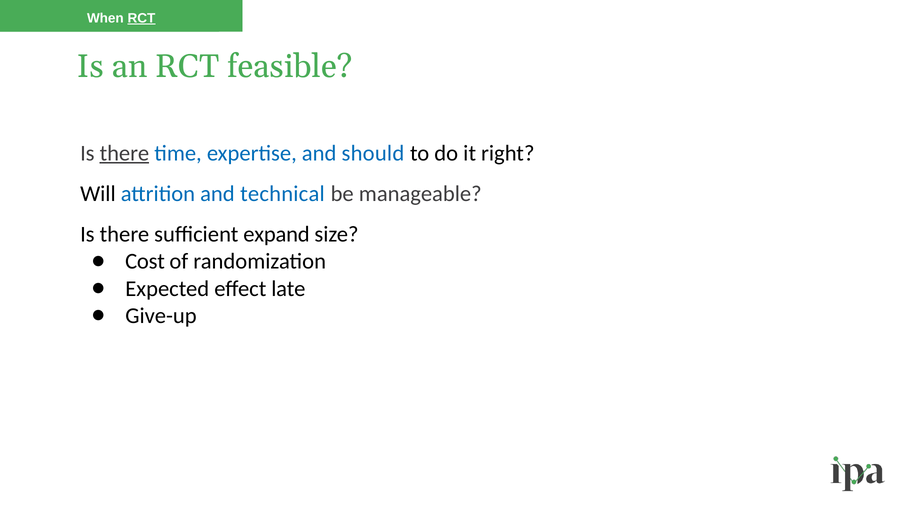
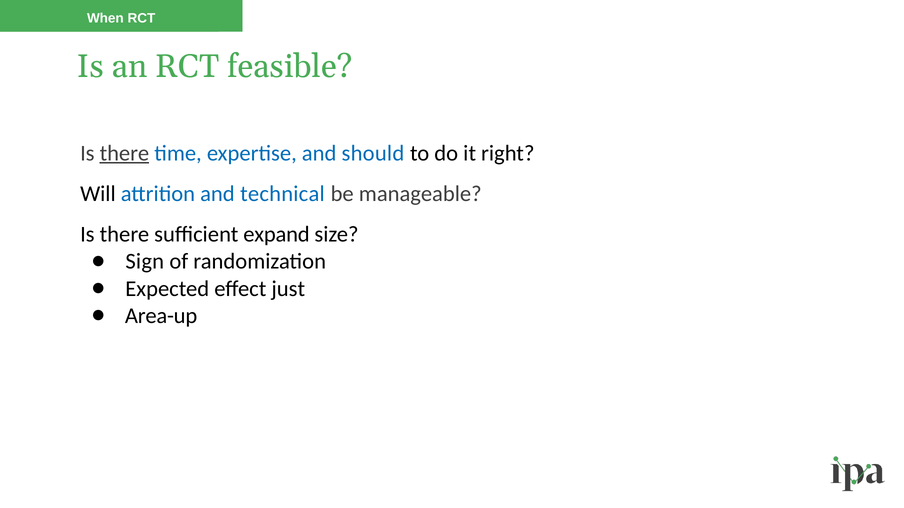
RCT at (141, 18) underline: present -> none
Cost: Cost -> Sign
late: late -> just
Give-up: Give-up -> Area-up
